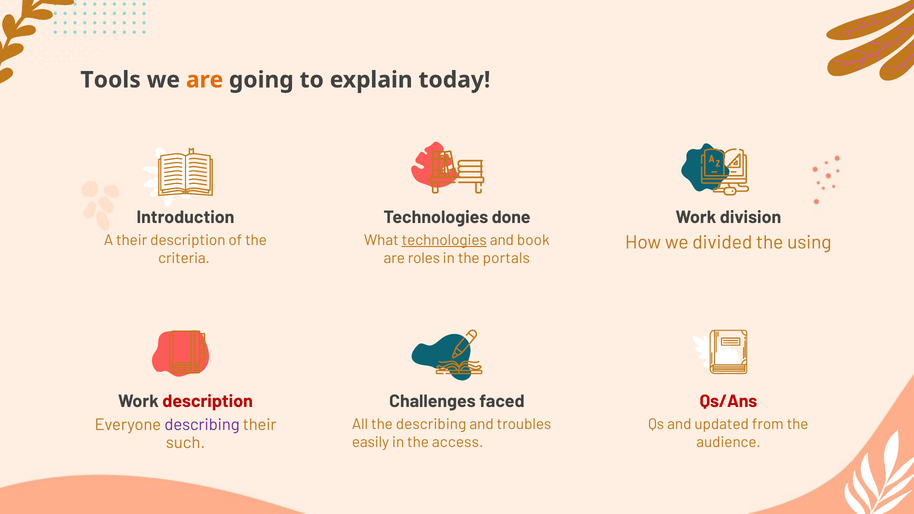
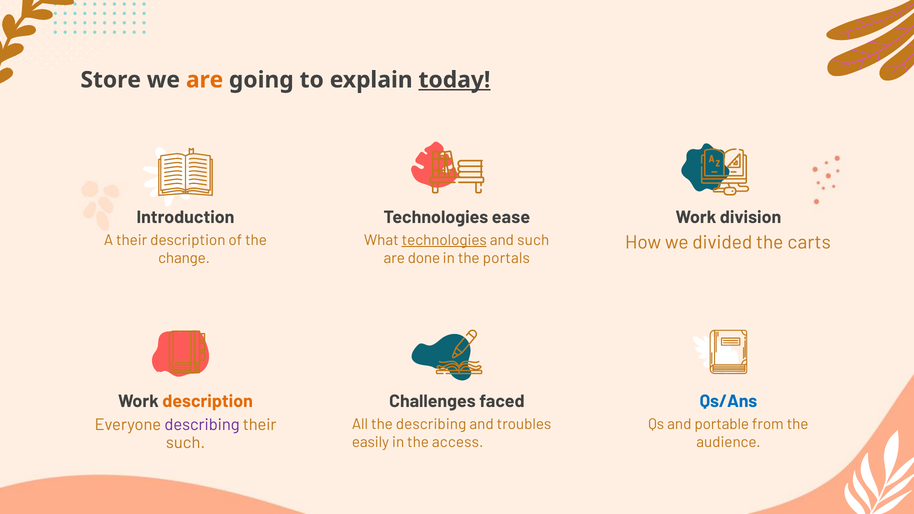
Tools: Tools -> Store
today underline: none -> present
done: done -> ease
and book: book -> such
using: using -> carts
criteria: criteria -> change
roles: roles -> done
description at (208, 402) colour: red -> orange
Qs/Ans colour: red -> blue
updated: updated -> portable
